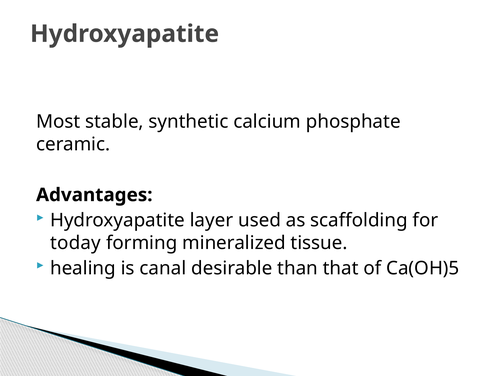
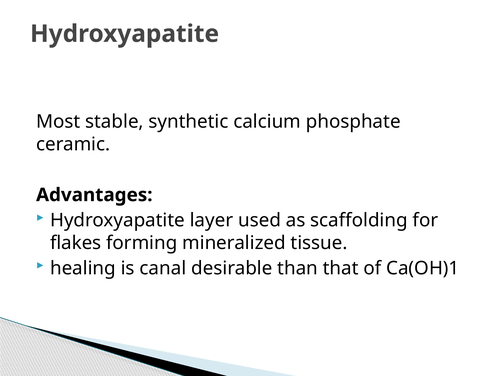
today: today -> flakes
Ca(OH)5: Ca(OH)5 -> Ca(OH)1
